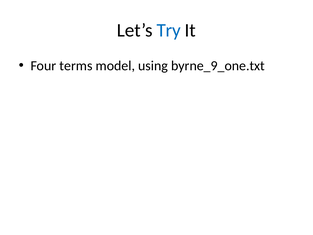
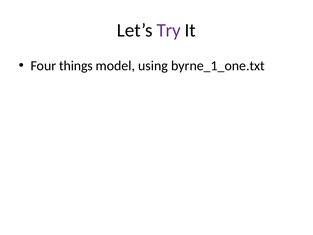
Try colour: blue -> purple
terms: terms -> things
byrne_9_one.txt: byrne_9_one.txt -> byrne_1_one.txt
